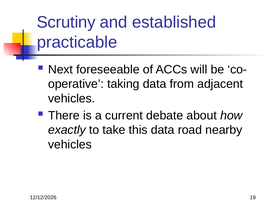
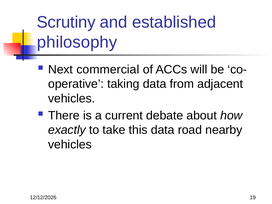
practicable: practicable -> philosophy
foreseeable: foreseeable -> commercial
